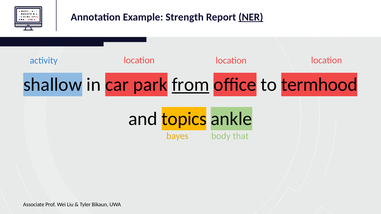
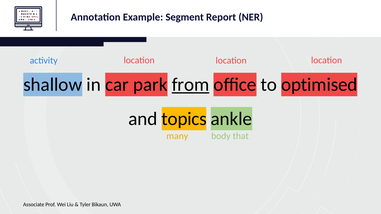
Strength: Strength -> Segment
NER underline: present -> none
termhood: termhood -> optimised
bayes: bayes -> many
